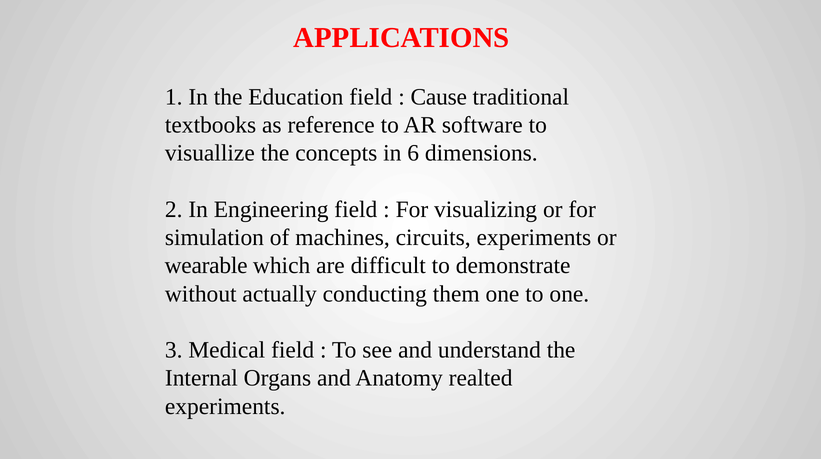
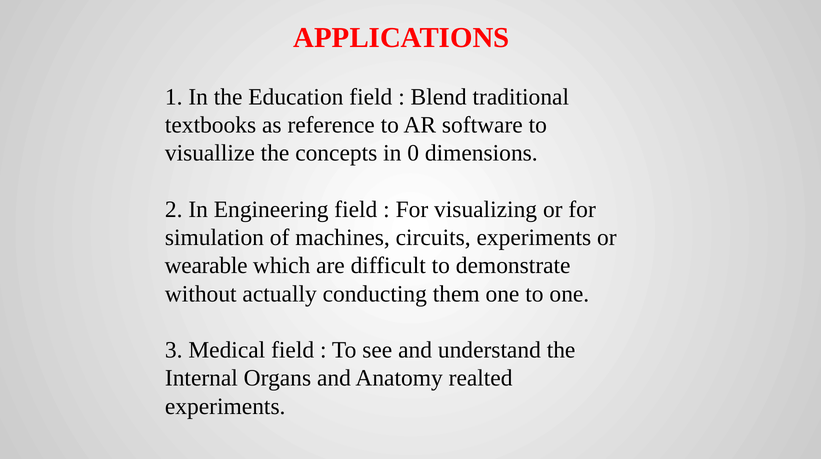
Cause: Cause -> Blend
6: 6 -> 0
